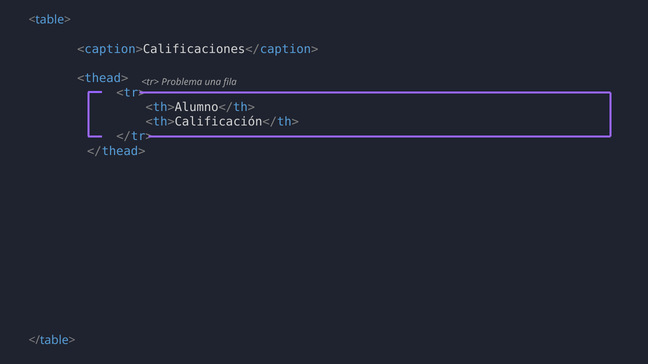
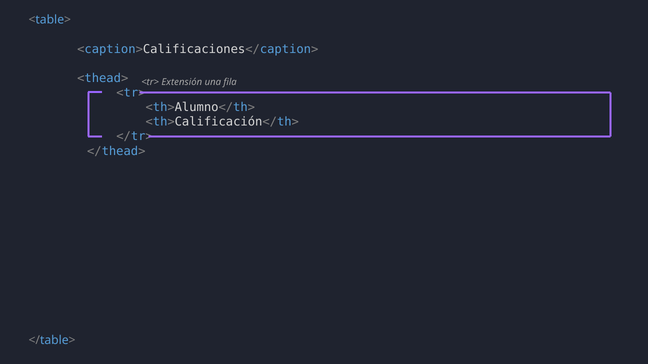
Problema: Problema -> Extensión
